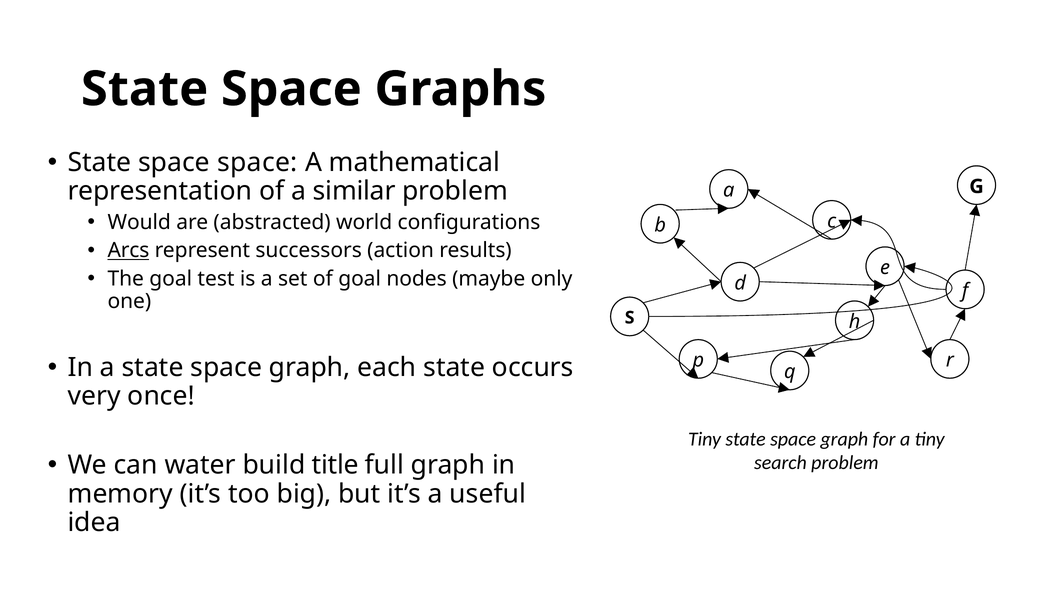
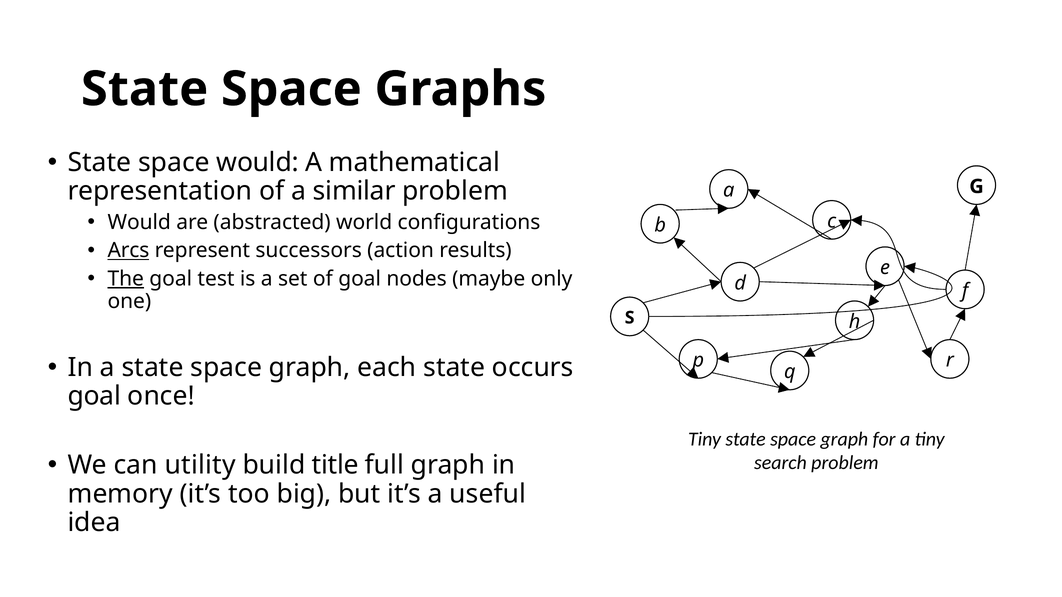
space space: space -> would
The underline: none -> present
very at (94, 396): very -> goal
water: water -> utility
